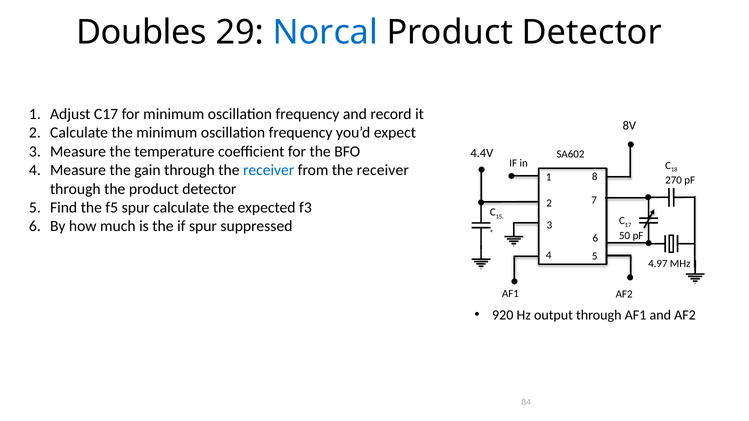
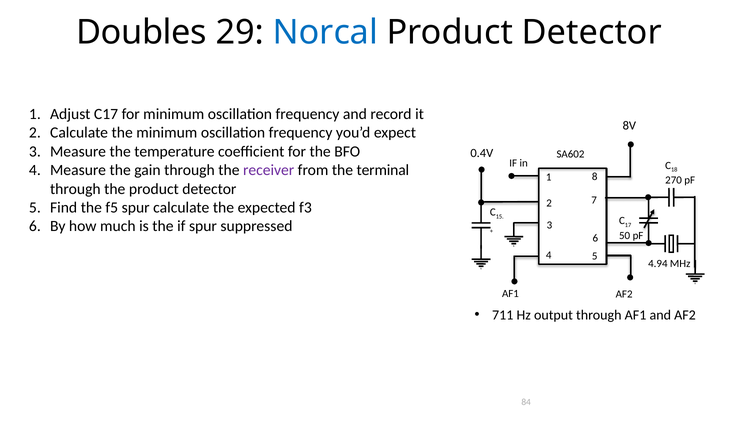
4.4V: 4.4V -> 0.4V
receiver at (269, 170) colour: blue -> purple
from the receiver: receiver -> terminal
4.97: 4.97 -> 4.94
920: 920 -> 711
